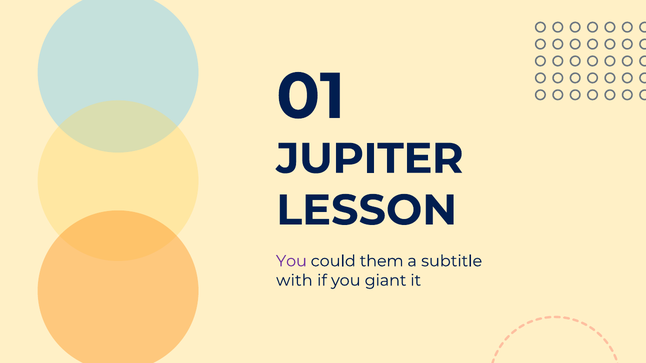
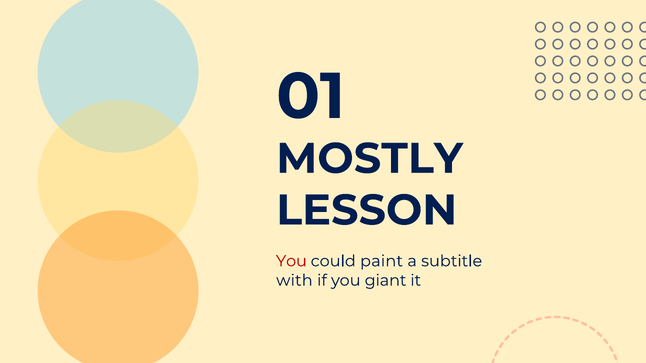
JUPITER: JUPITER -> MOSTLY
You at (291, 261) colour: purple -> red
them: them -> paint
